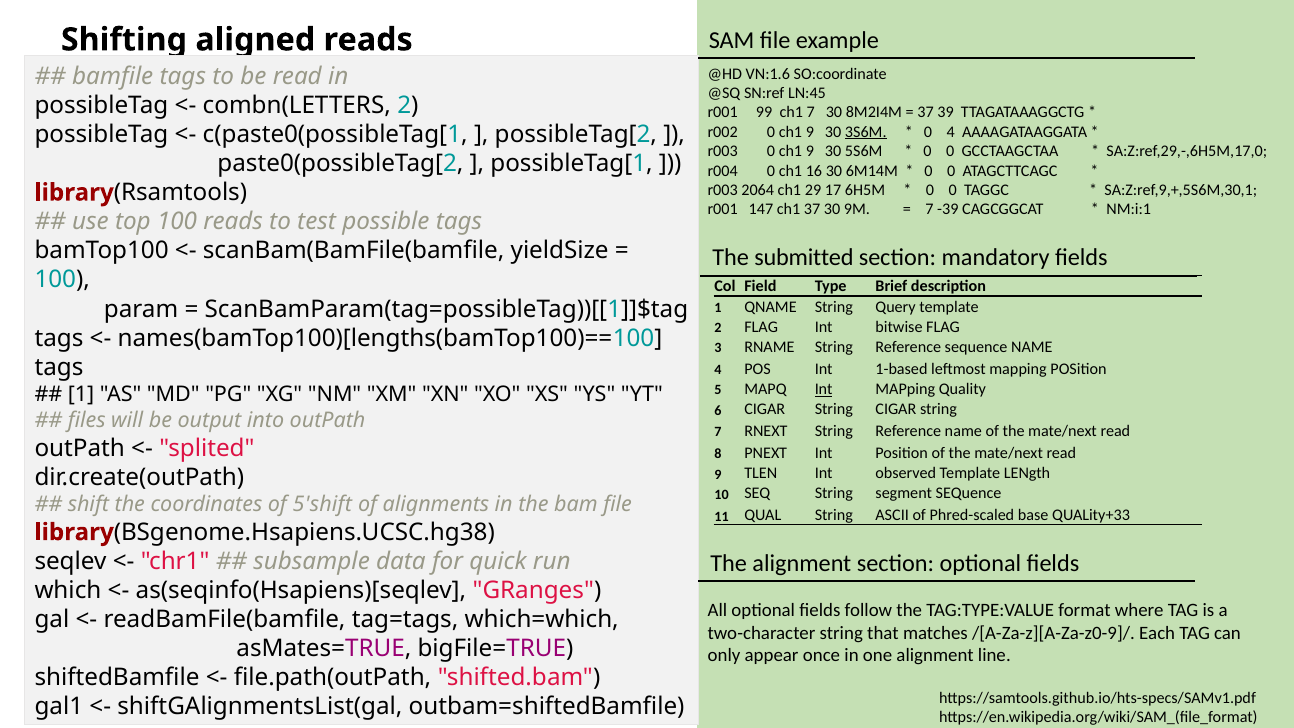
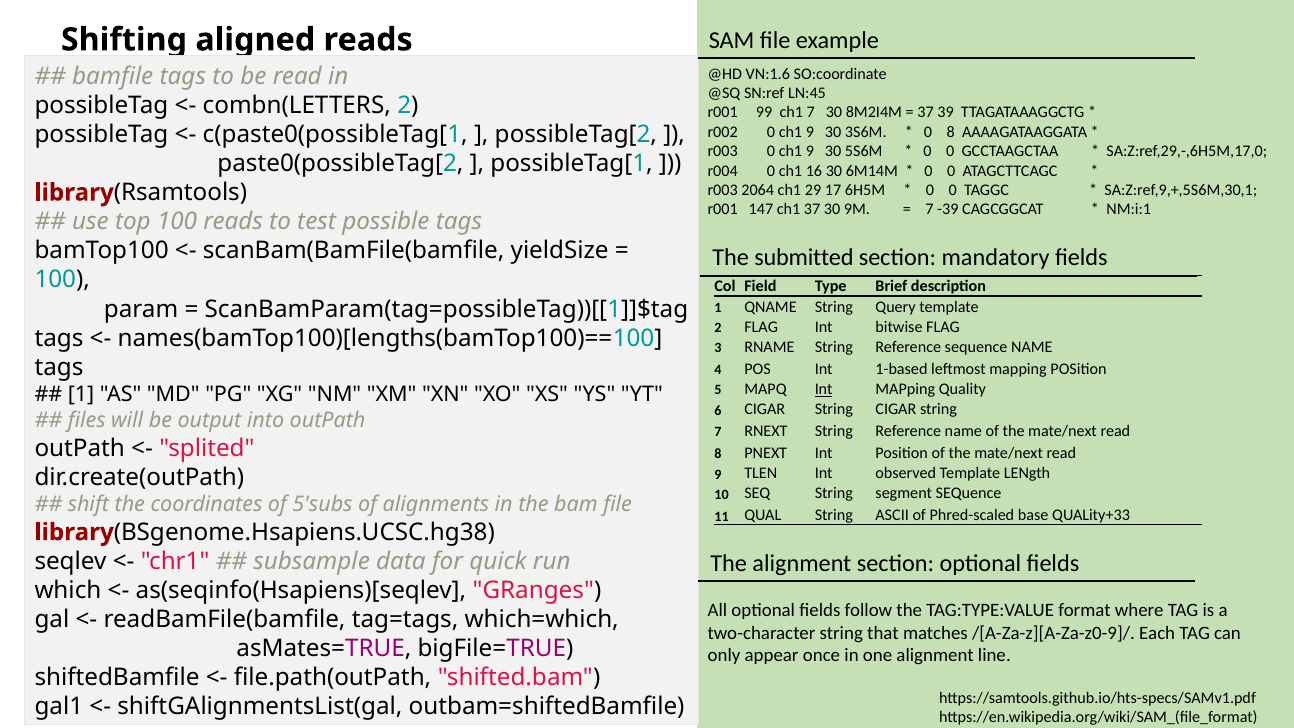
3S6M underline: present -> none
0 4: 4 -> 8
5'shift: 5'shift -> 5'subs
